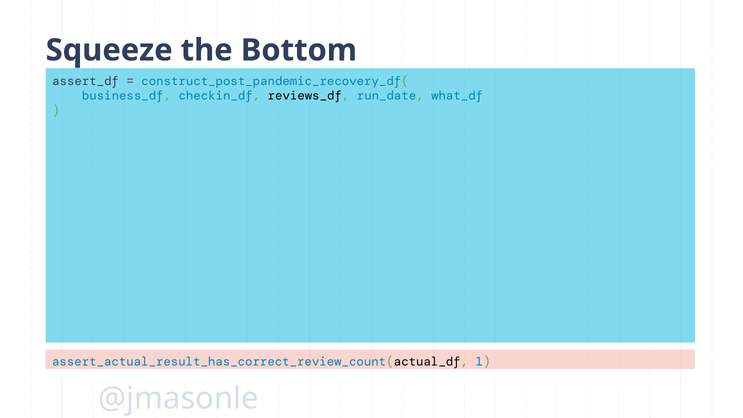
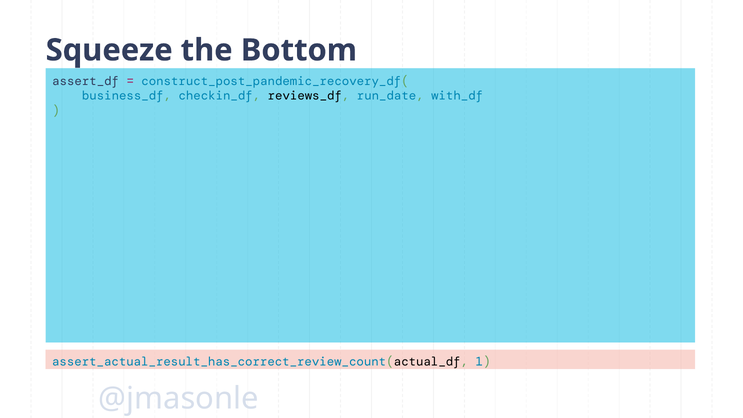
what_df: what_df -> with_df
